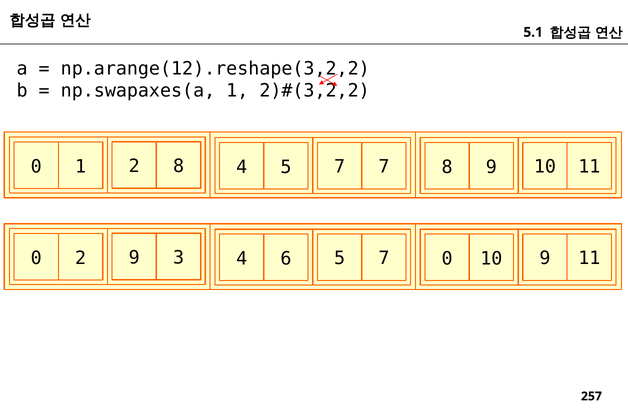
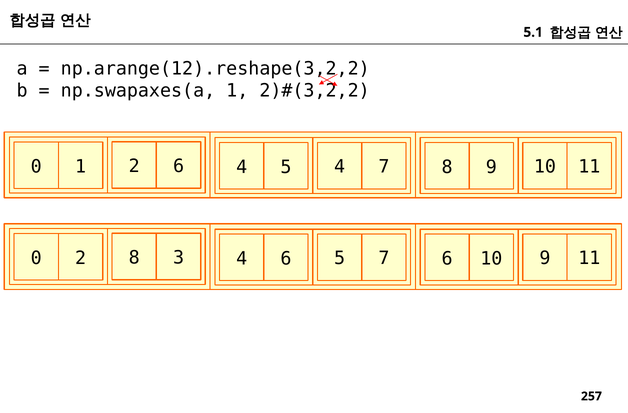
2 8: 8 -> 6
4 5 7: 7 -> 4
2 9: 9 -> 8
7 0: 0 -> 6
